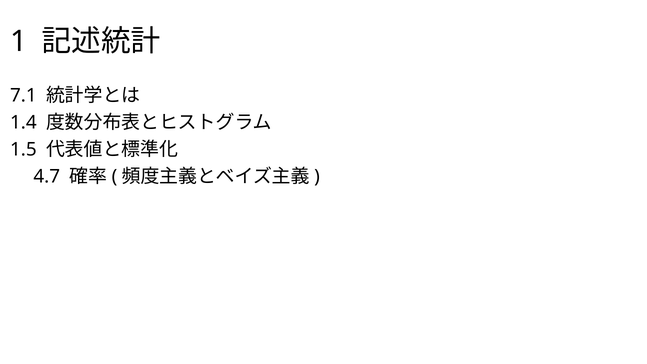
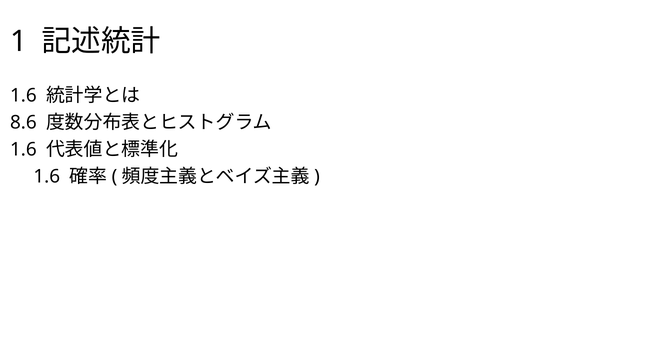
7.1 at (23, 95): 7.1 -> 1.6
1.4: 1.4 -> 8.6
1.5 at (23, 150): 1.5 -> 1.6
4.7 at (47, 177): 4.7 -> 1.6
